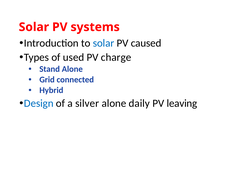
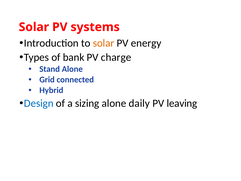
solar at (104, 43) colour: blue -> orange
caused: caused -> energy
used: used -> bank
silver: silver -> sizing
